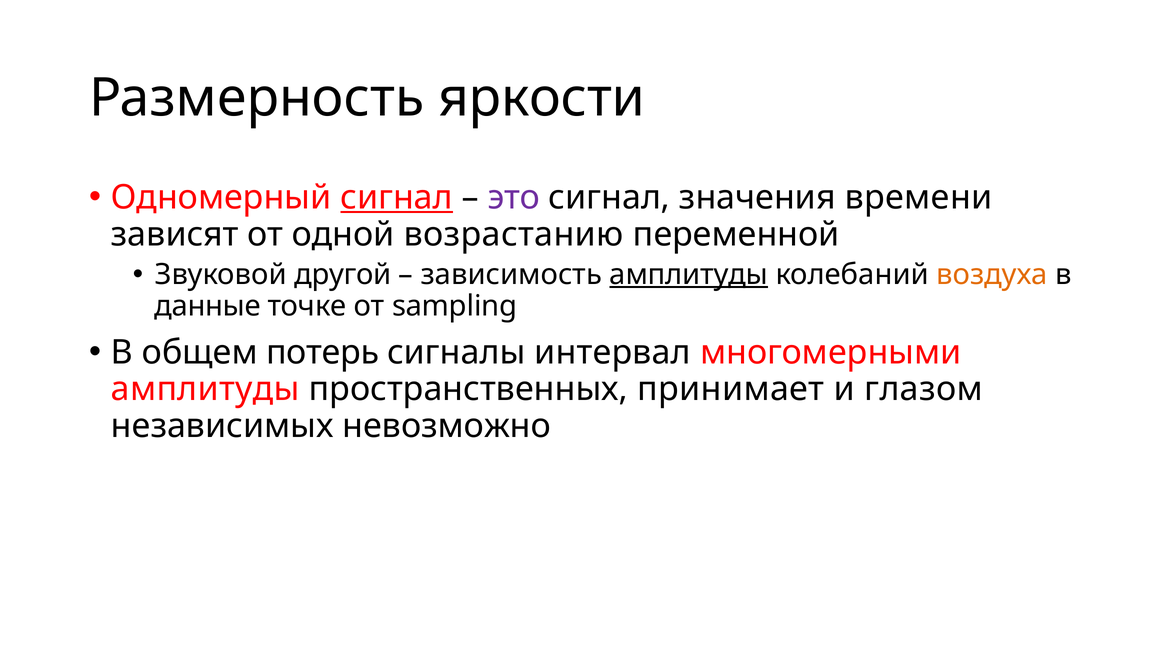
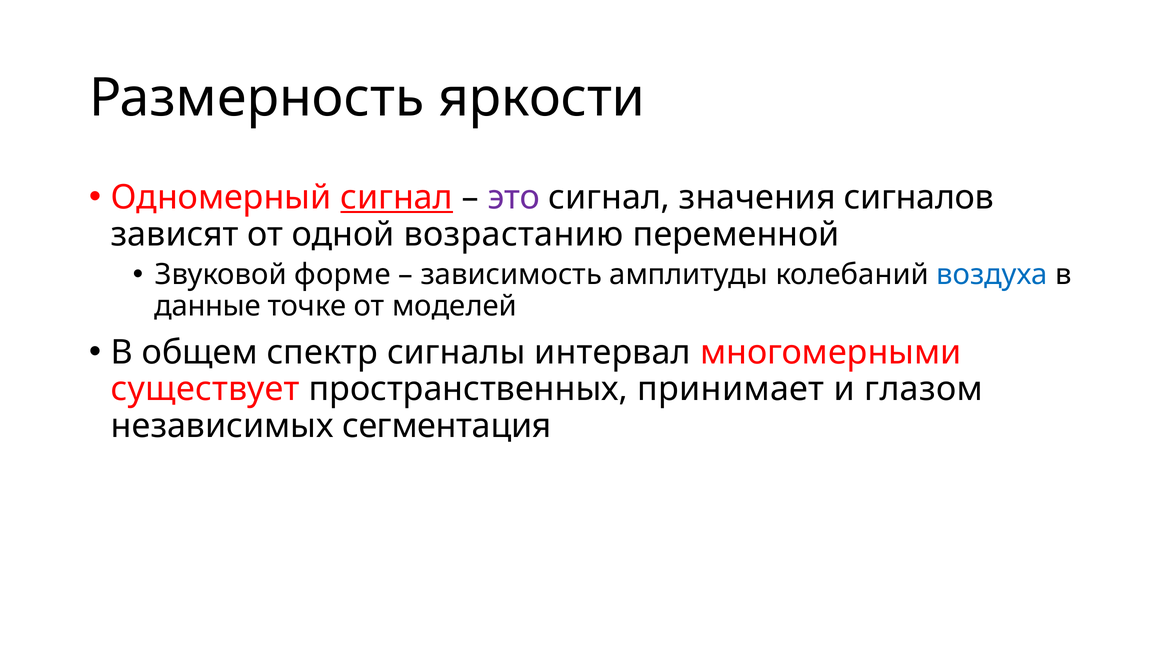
времени: времени -> сигналов
другой: другой -> форме
амплитуды at (689, 275) underline: present -> none
воздуха colour: orange -> blue
sampling: sampling -> моделей
потерь: потерь -> спектр
амплитуды at (205, 389): амплитуды -> существует
невозможно: невозможно -> сегментация
